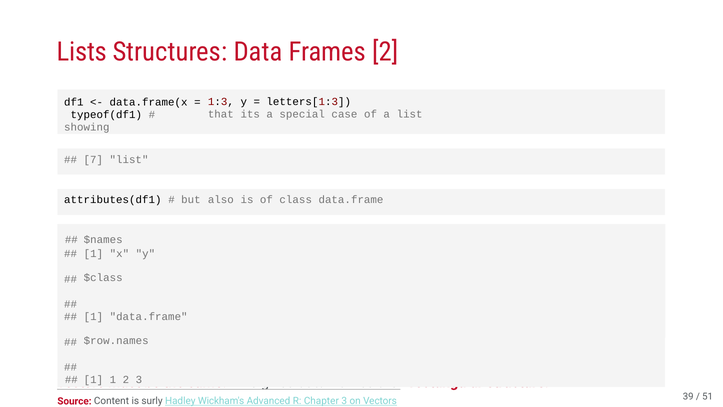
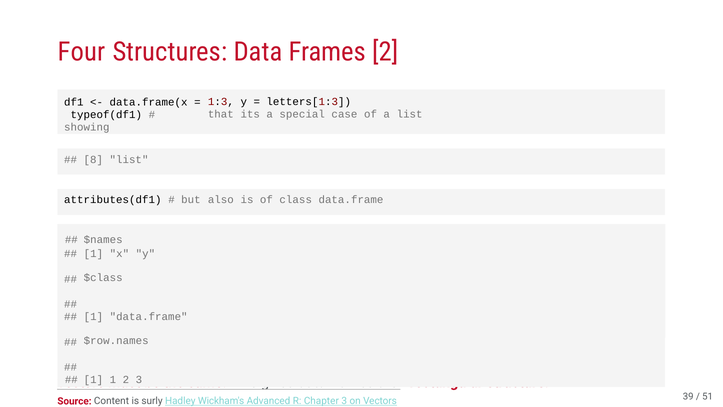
Lists: Lists -> Four
7: 7 -> 8
